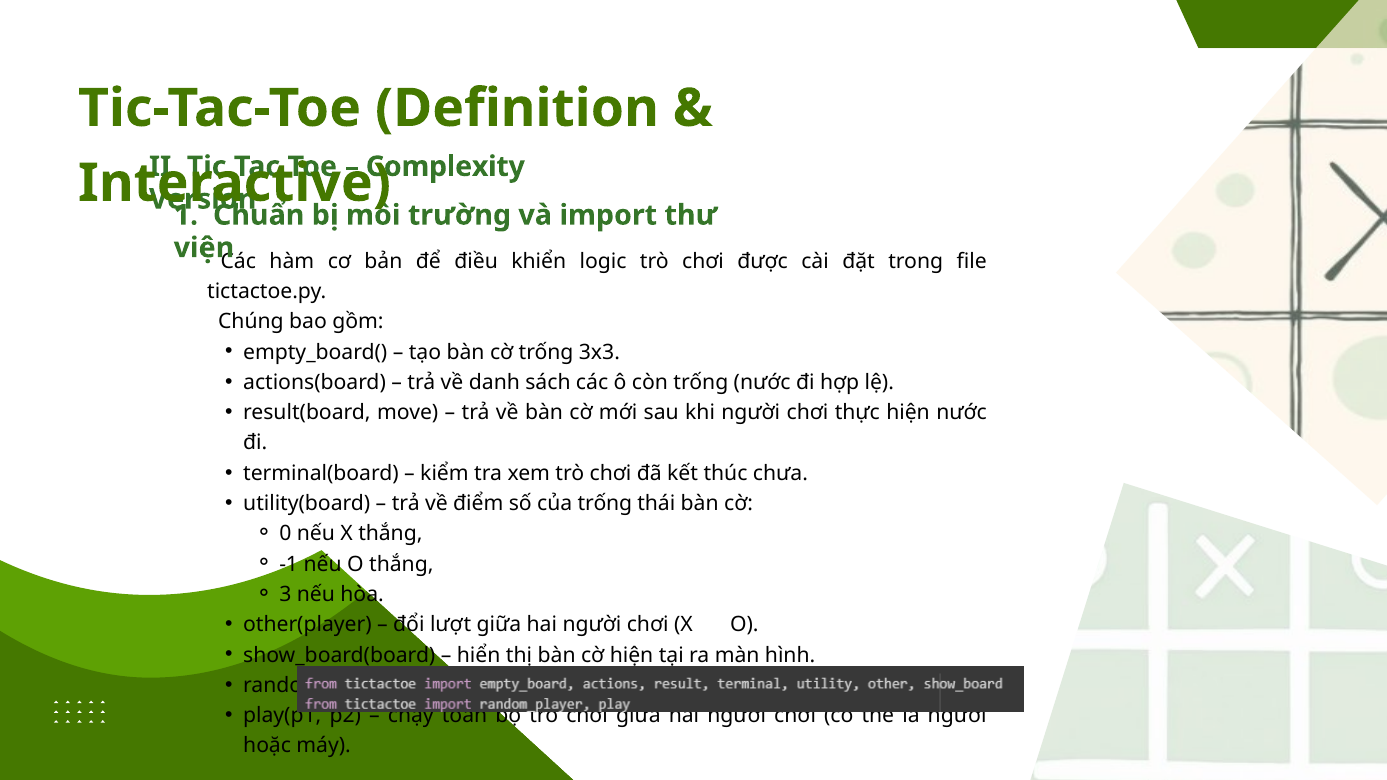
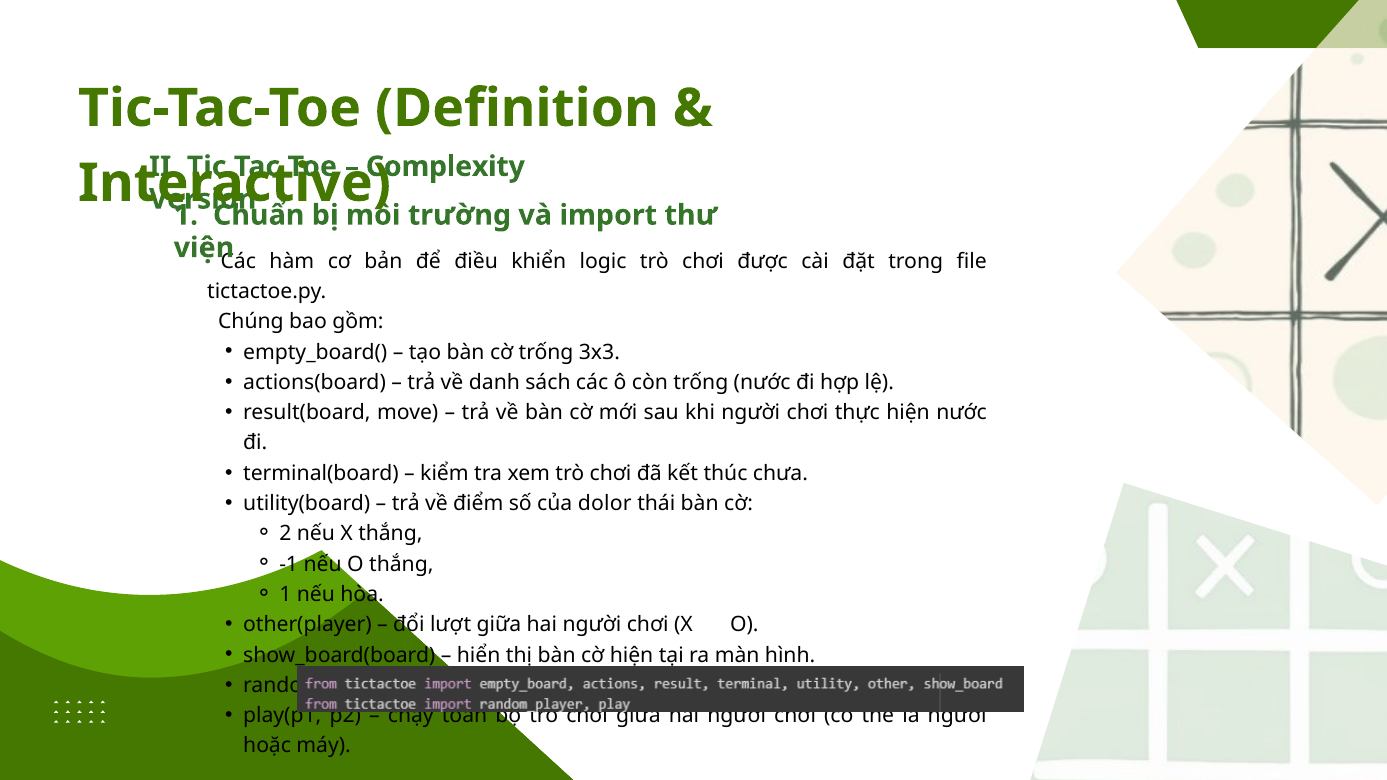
của trống: trống -> dolor
0: 0 -> 2
3 at (285, 595): 3 -> 1
